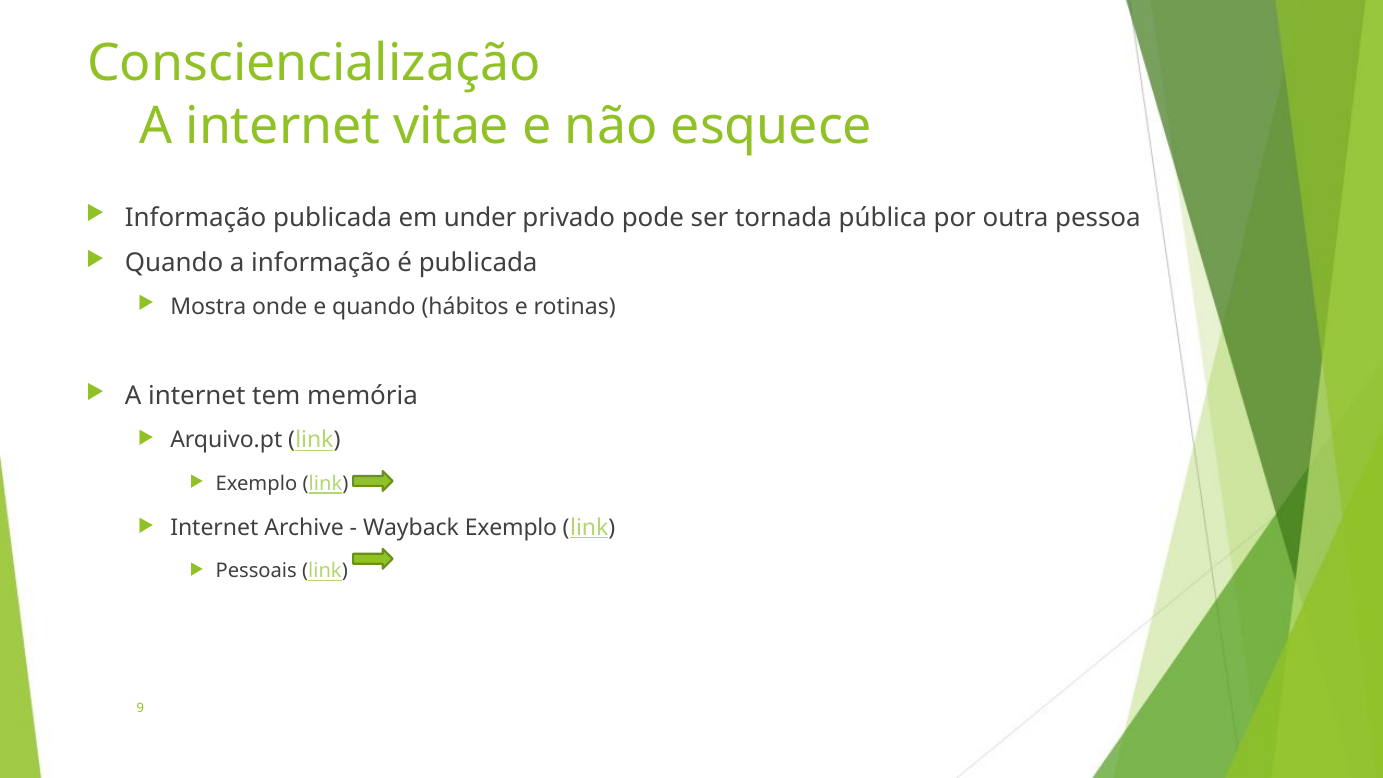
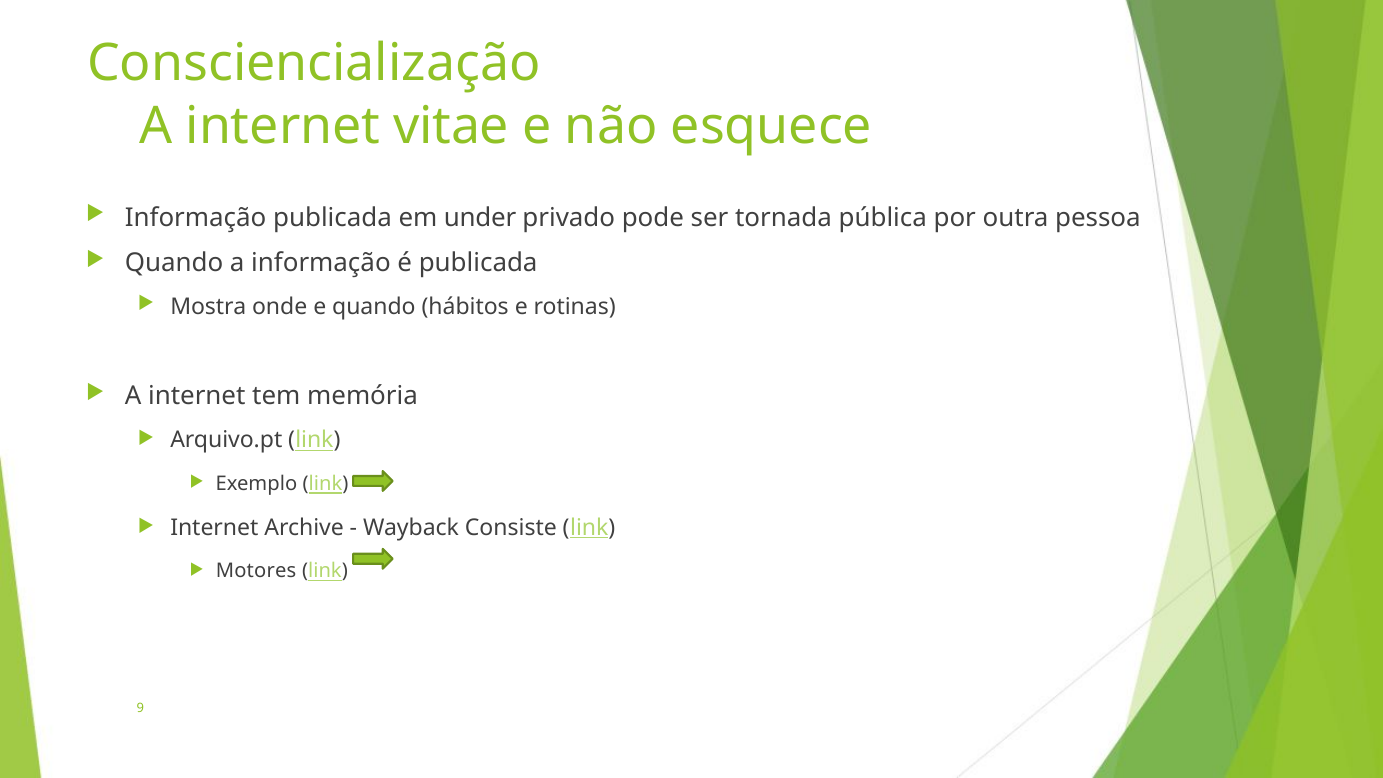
Wayback Exemplo: Exemplo -> Consiste
Pessoais: Pessoais -> Motores
